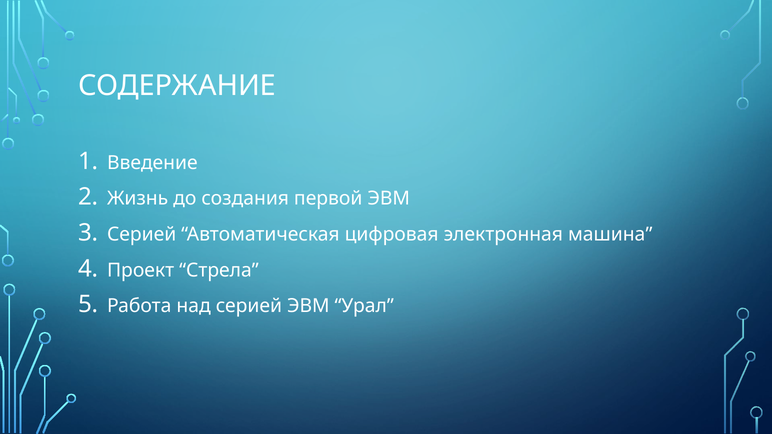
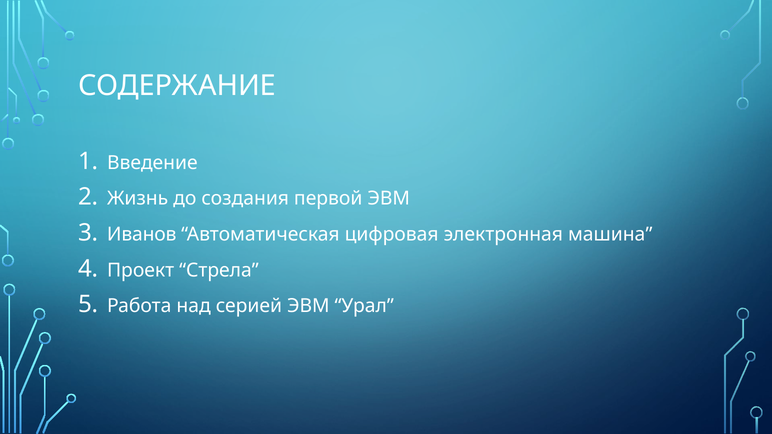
Серией at (142, 235): Серией -> Иванов
